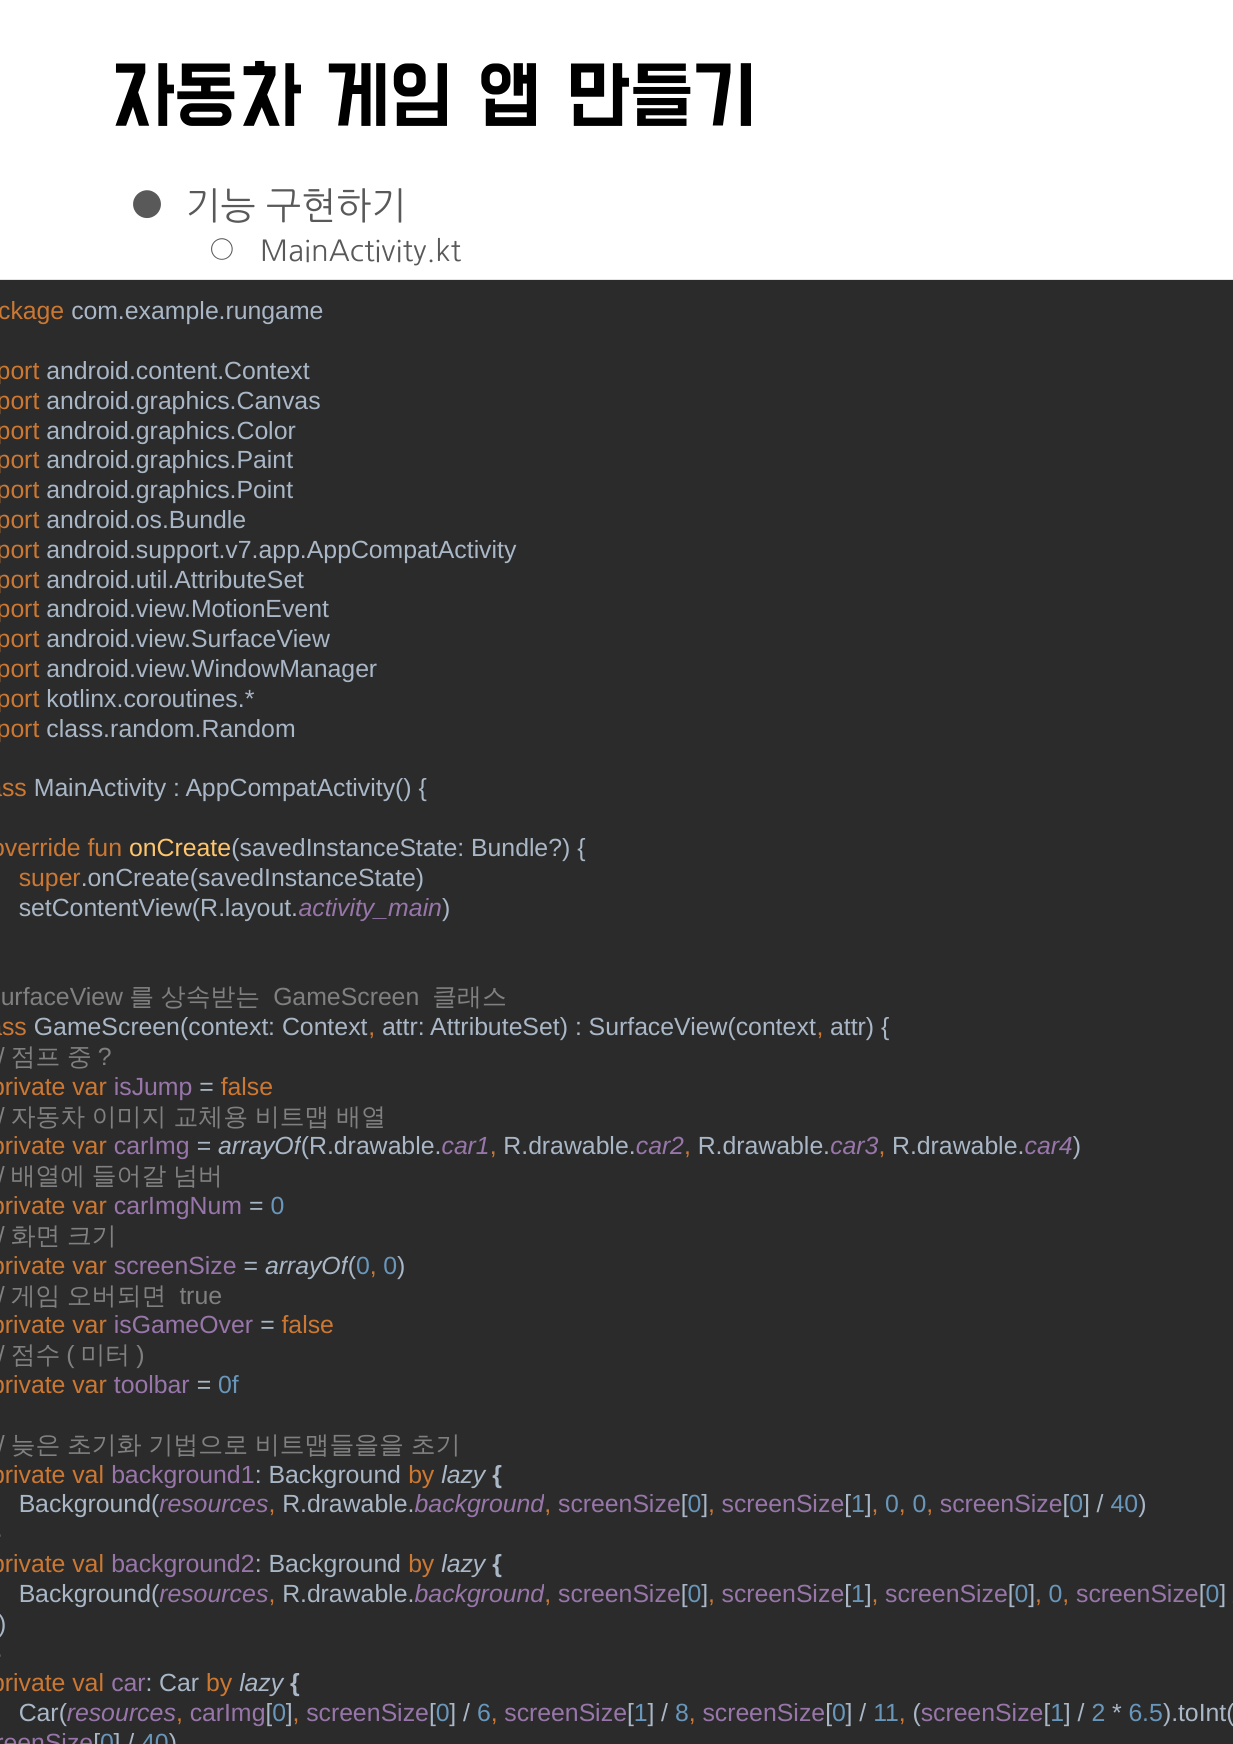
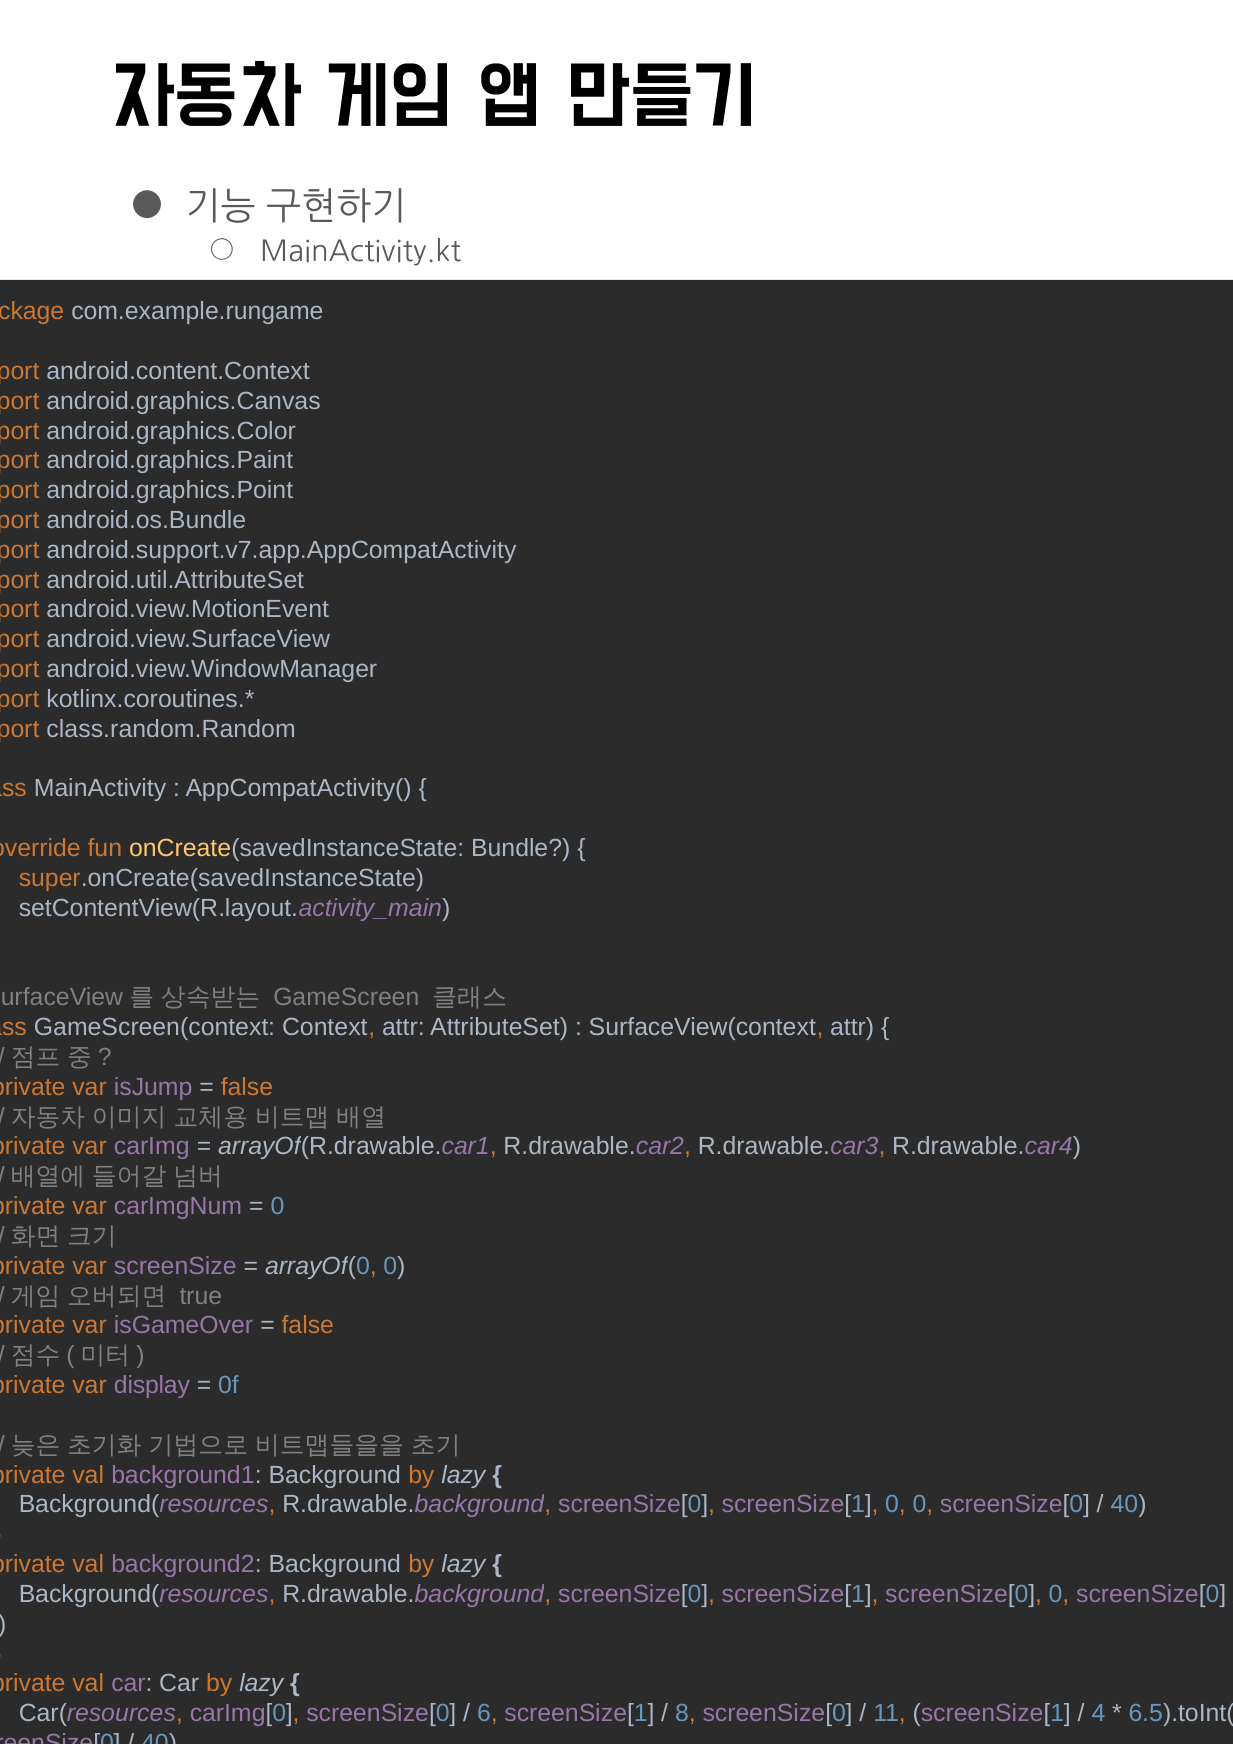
var toolbar: toolbar -> display
2 at (1098, 1713): 2 -> 4
